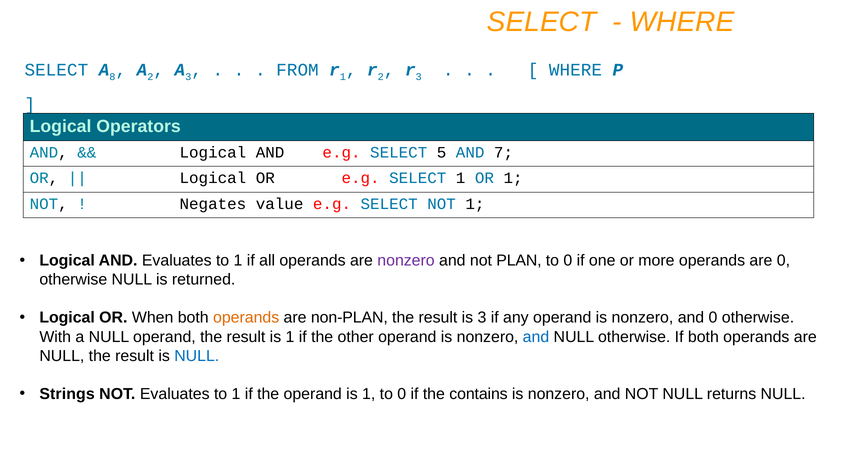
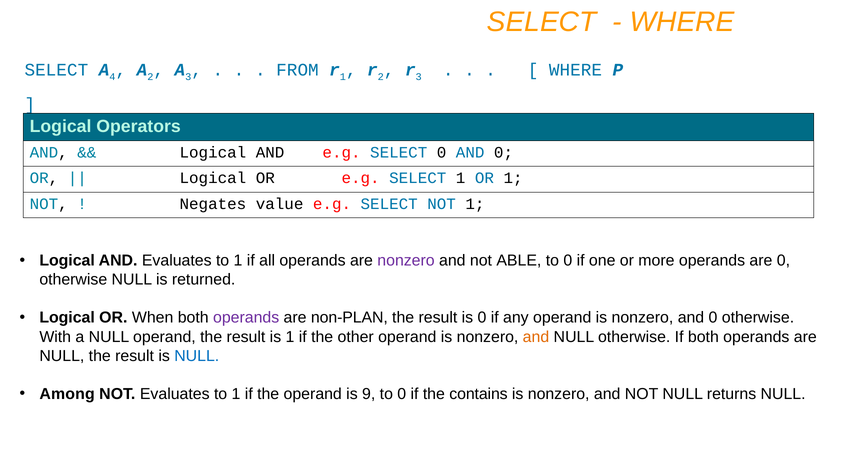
8: 8 -> 4
SELECT 5: 5 -> 0
7 at (504, 153): 7 -> 0
PLAN: PLAN -> ABLE
operands at (246, 318) colour: orange -> purple
is 3: 3 -> 0
and at (536, 337) colour: blue -> orange
Strings: Strings -> Among
operand is 1: 1 -> 9
